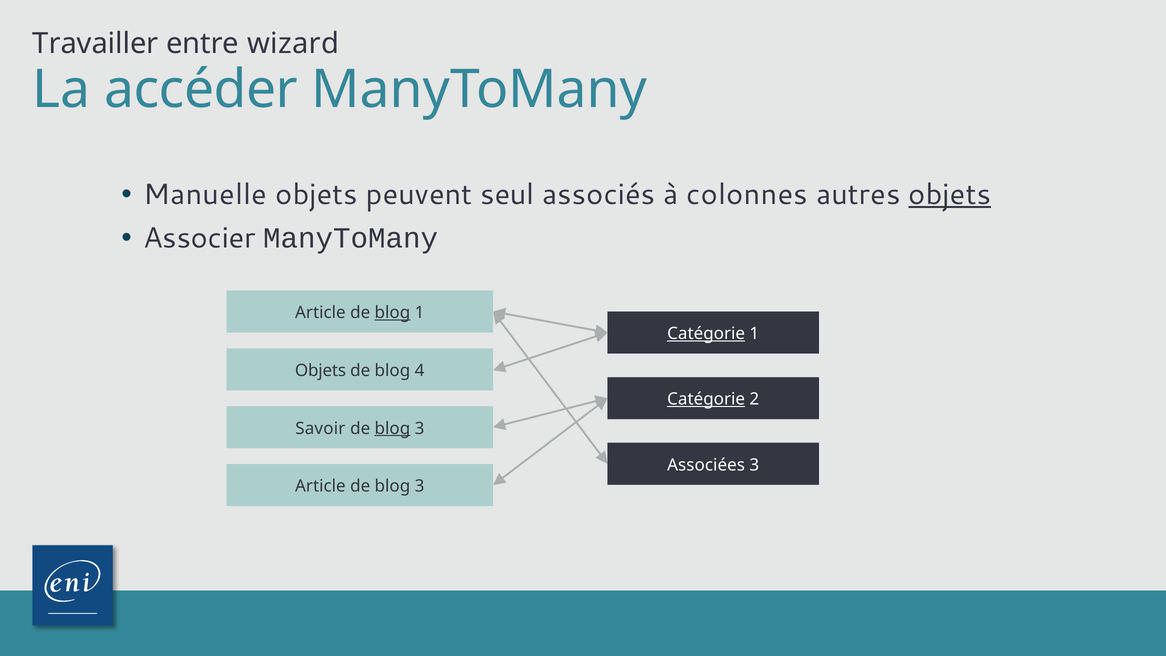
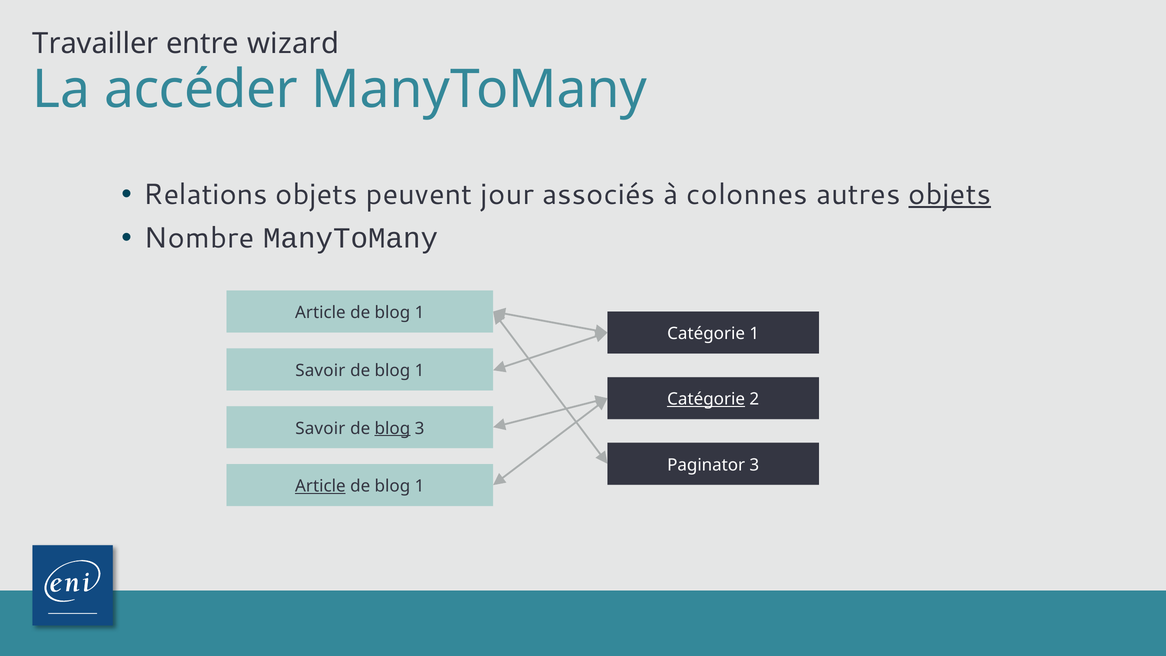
Manuelle: Manuelle -> Relations
seul: seul -> jour
Associer: Associer -> Nombre
blog at (392, 313) underline: present -> none
Catégorie at (706, 334) underline: present -> none
Objets at (320, 370): Objets -> Savoir
4 at (420, 370): 4 -> 1
Associées: Associées -> Paginator
Article at (320, 486) underline: none -> present
3 at (420, 486): 3 -> 1
